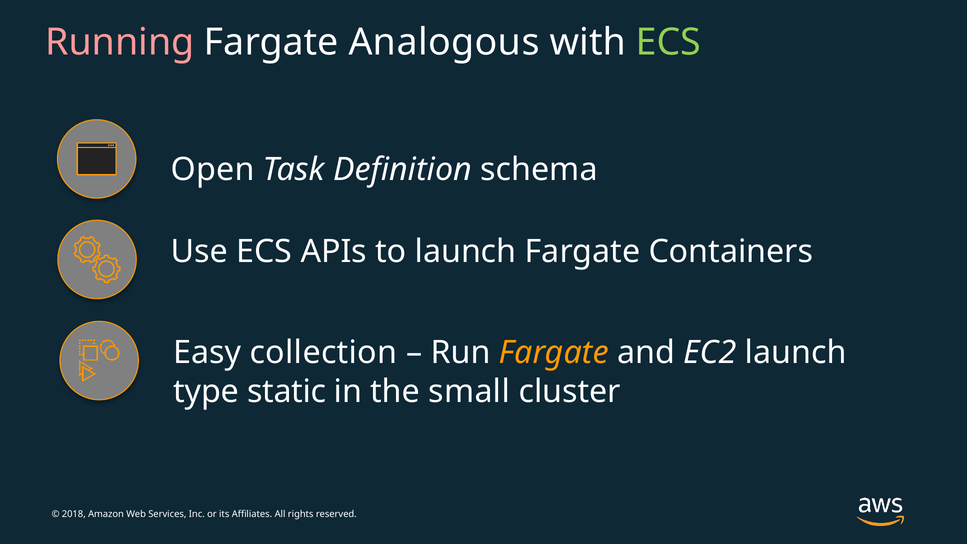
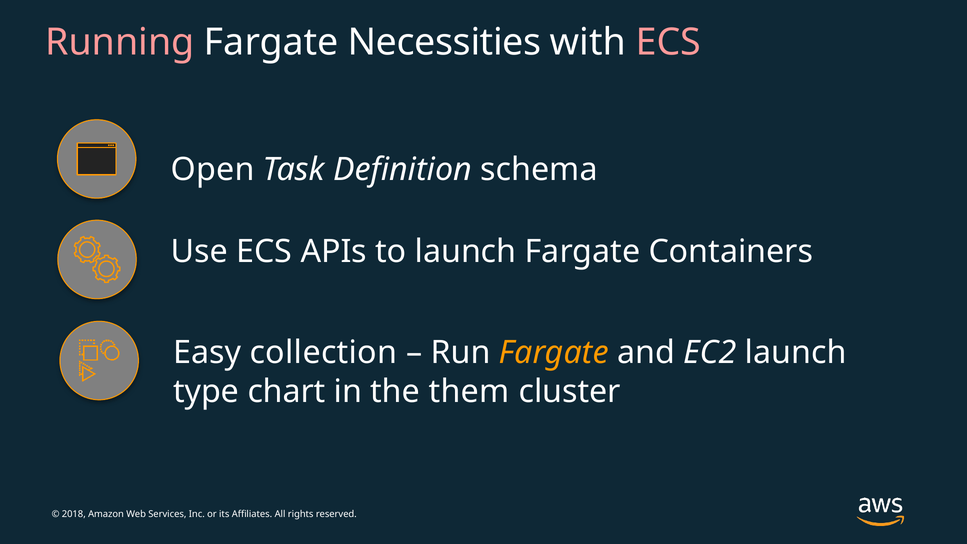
Analogous: Analogous -> Necessities
ECS at (668, 42) colour: light green -> pink
static: static -> chart
small: small -> them
